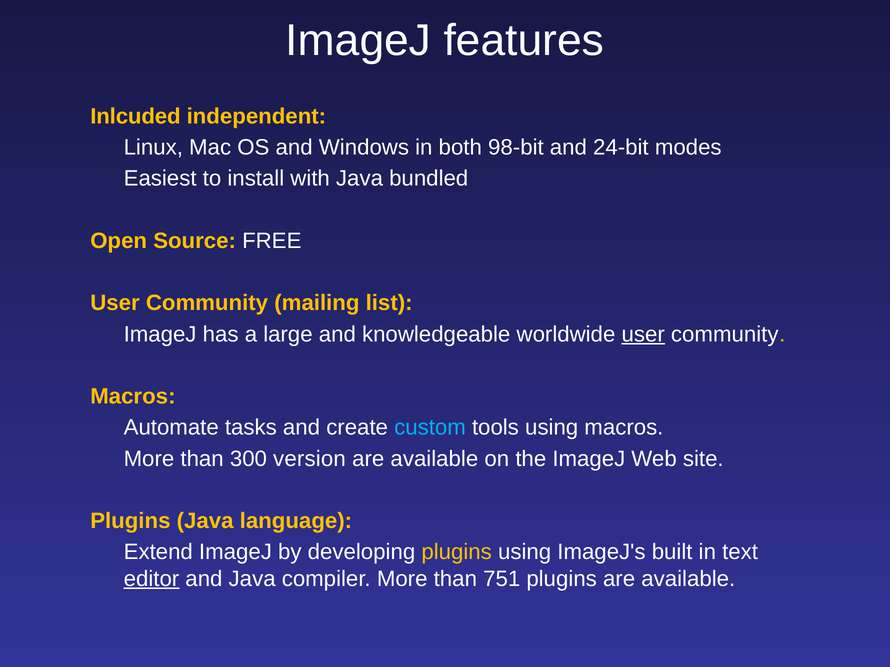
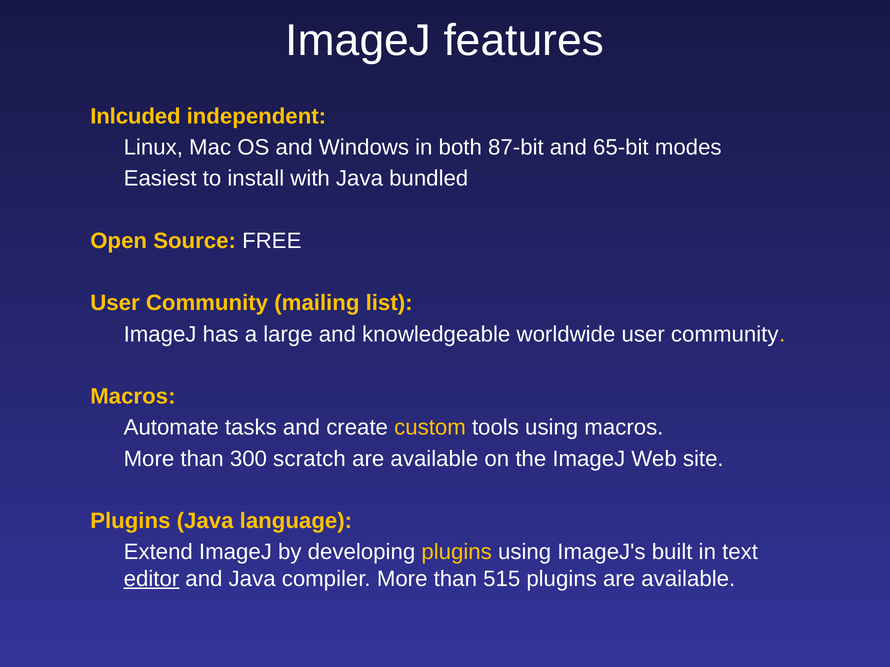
98-bit: 98-bit -> 87-bit
24-bit: 24-bit -> 65-bit
user at (643, 334) underline: present -> none
custom colour: light blue -> yellow
version: version -> scratch
751: 751 -> 515
